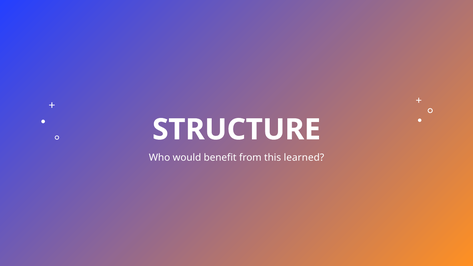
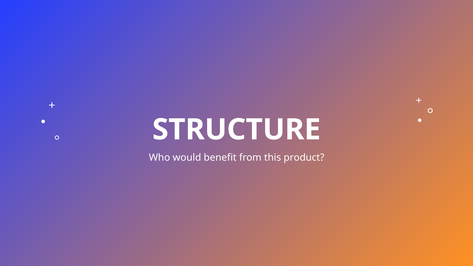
learned: learned -> product
